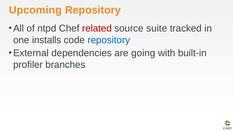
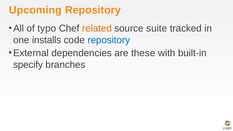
ntpd: ntpd -> typo
related colour: red -> orange
going: going -> these
profiler: profiler -> specify
